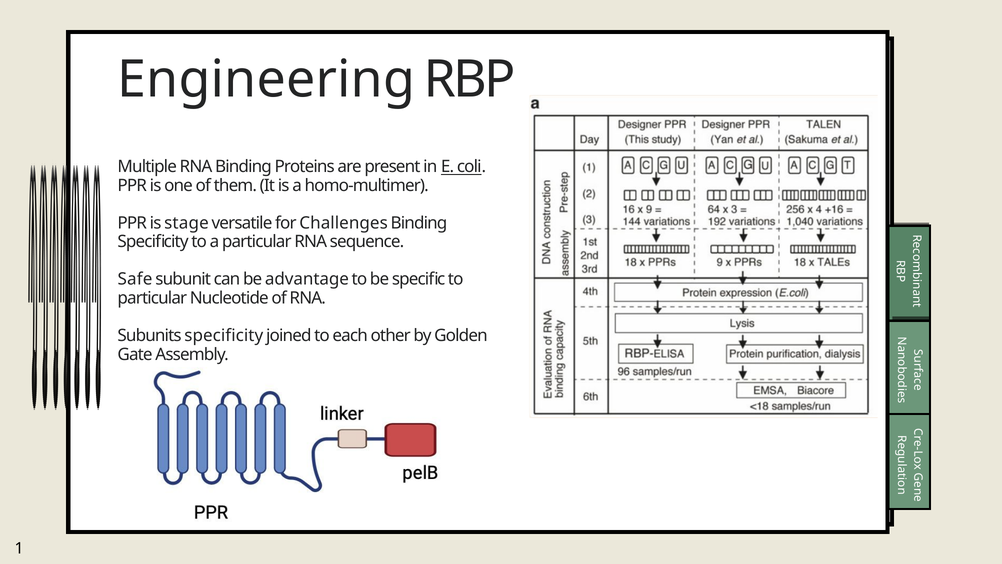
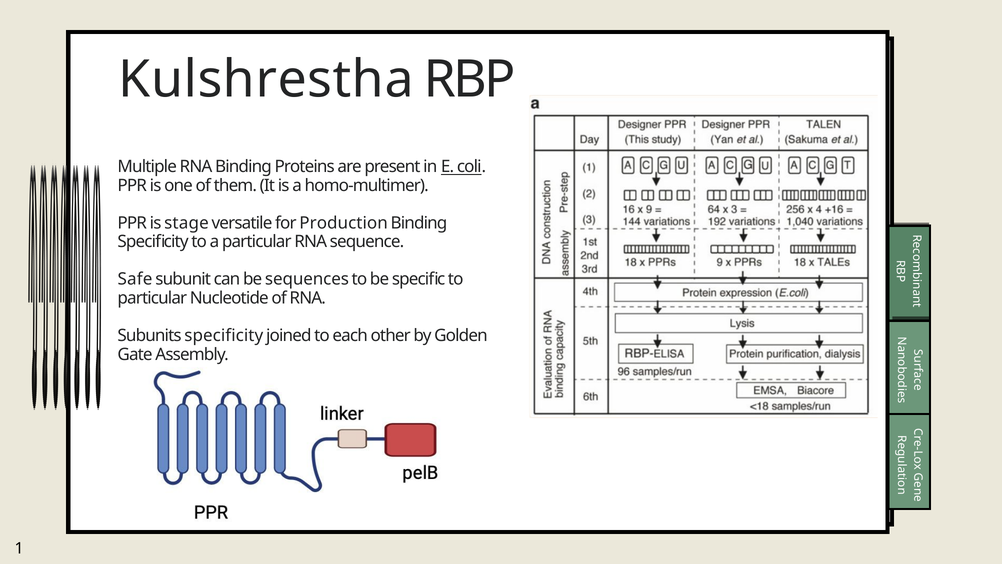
Engineering: Engineering -> Kulshrestha
Challenges: Challenges -> Production
advantage: advantage -> sequences
